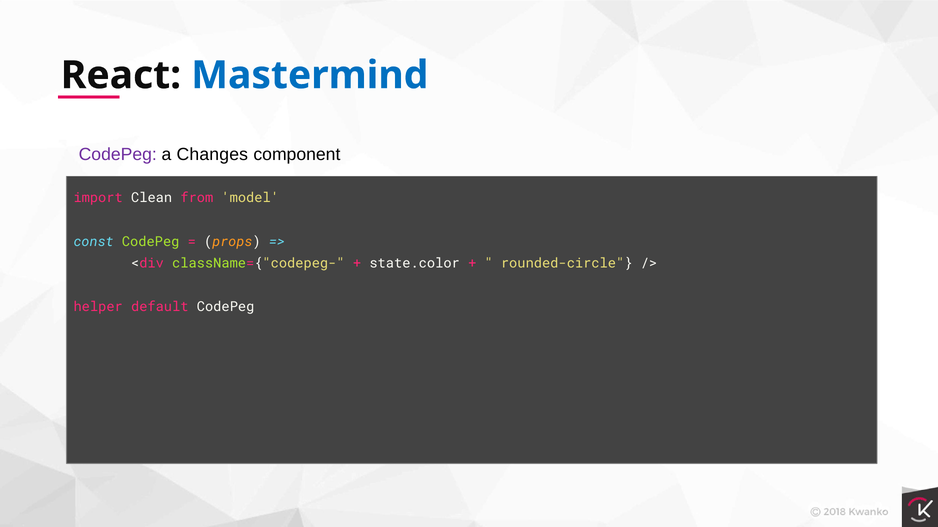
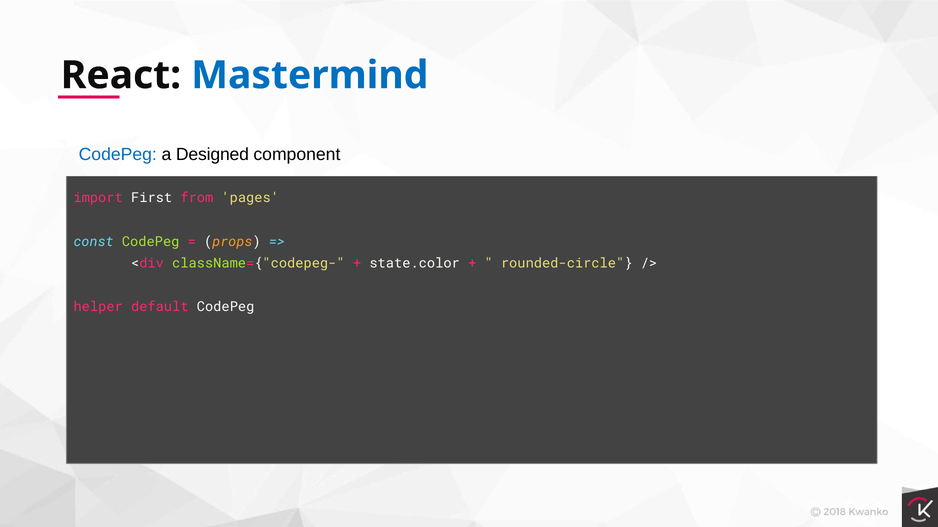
CodePeg at (118, 155) colour: purple -> blue
Changes: Changes -> Designed
Clean: Clean -> First
model: model -> pages
